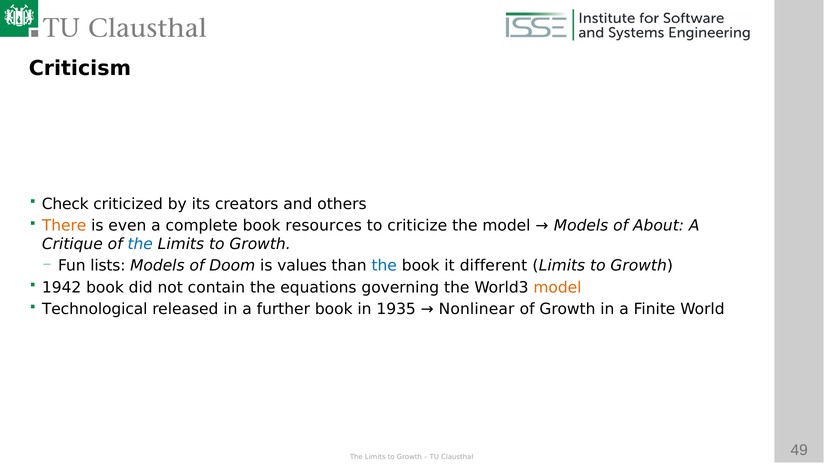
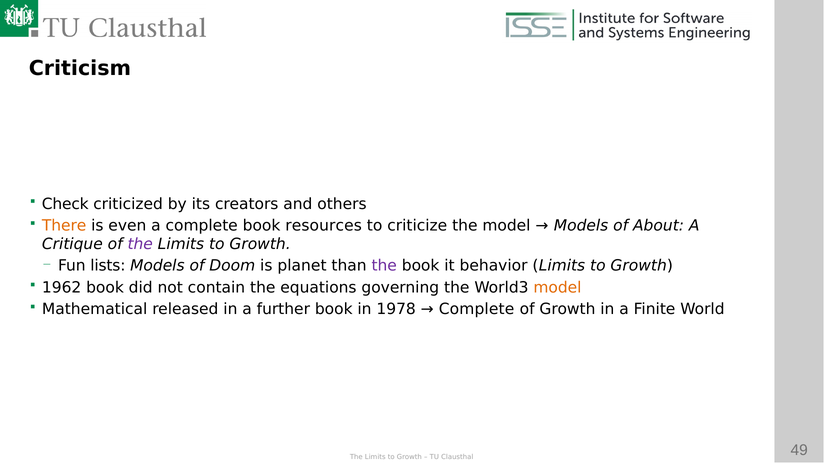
the at (140, 244) colour: blue -> purple
values: values -> planet
the at (384, 266) colour: blue -> purple
different: different -> behavior
1942: 1942 -> 1962
Technological: Technological -> Mathematical
1935: 1935 -> 1978
Nonlinear at (477, 309): Nonlinear -> Complete
